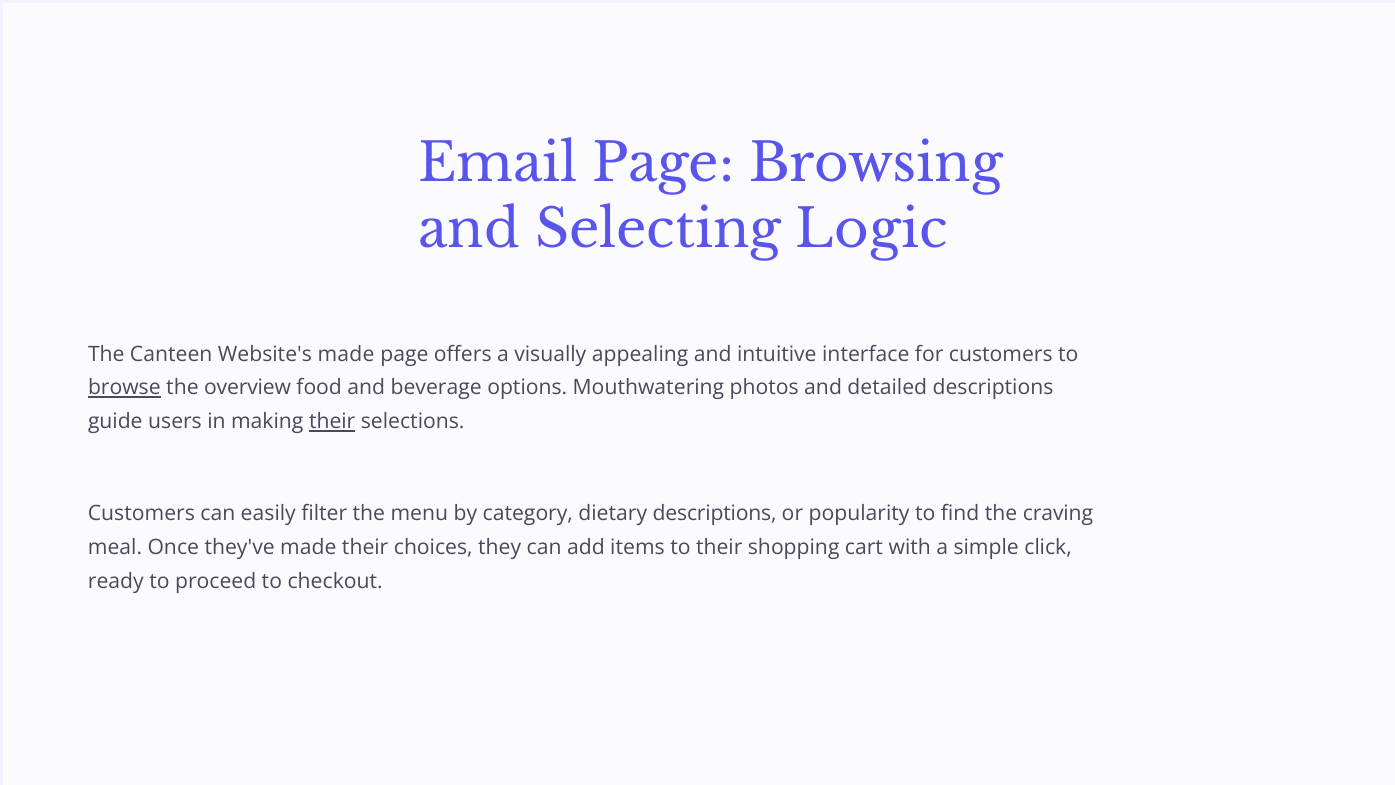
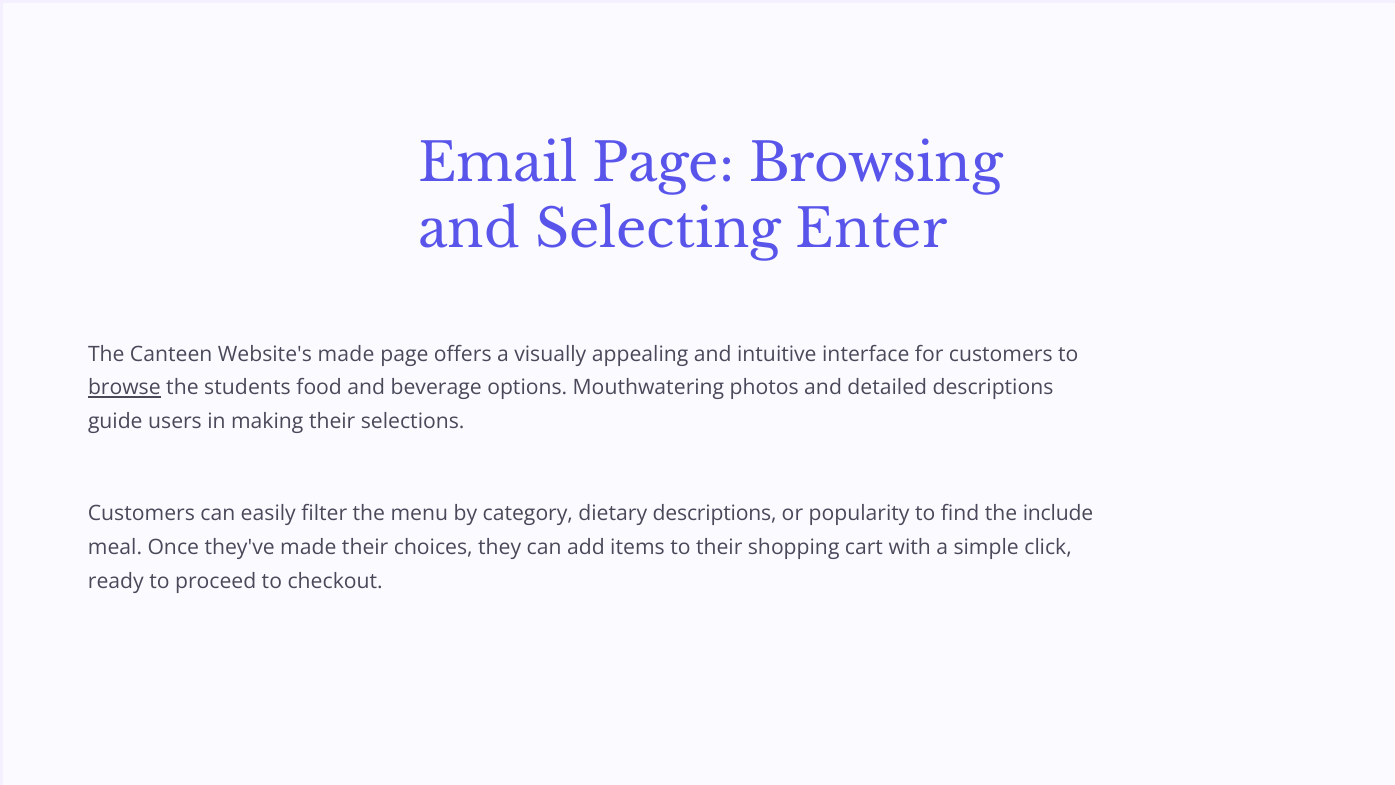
Logic: Logic -> Enter
overview: overview -> students
their at (332, 422) underline: present -> none
craving: craving -> include
